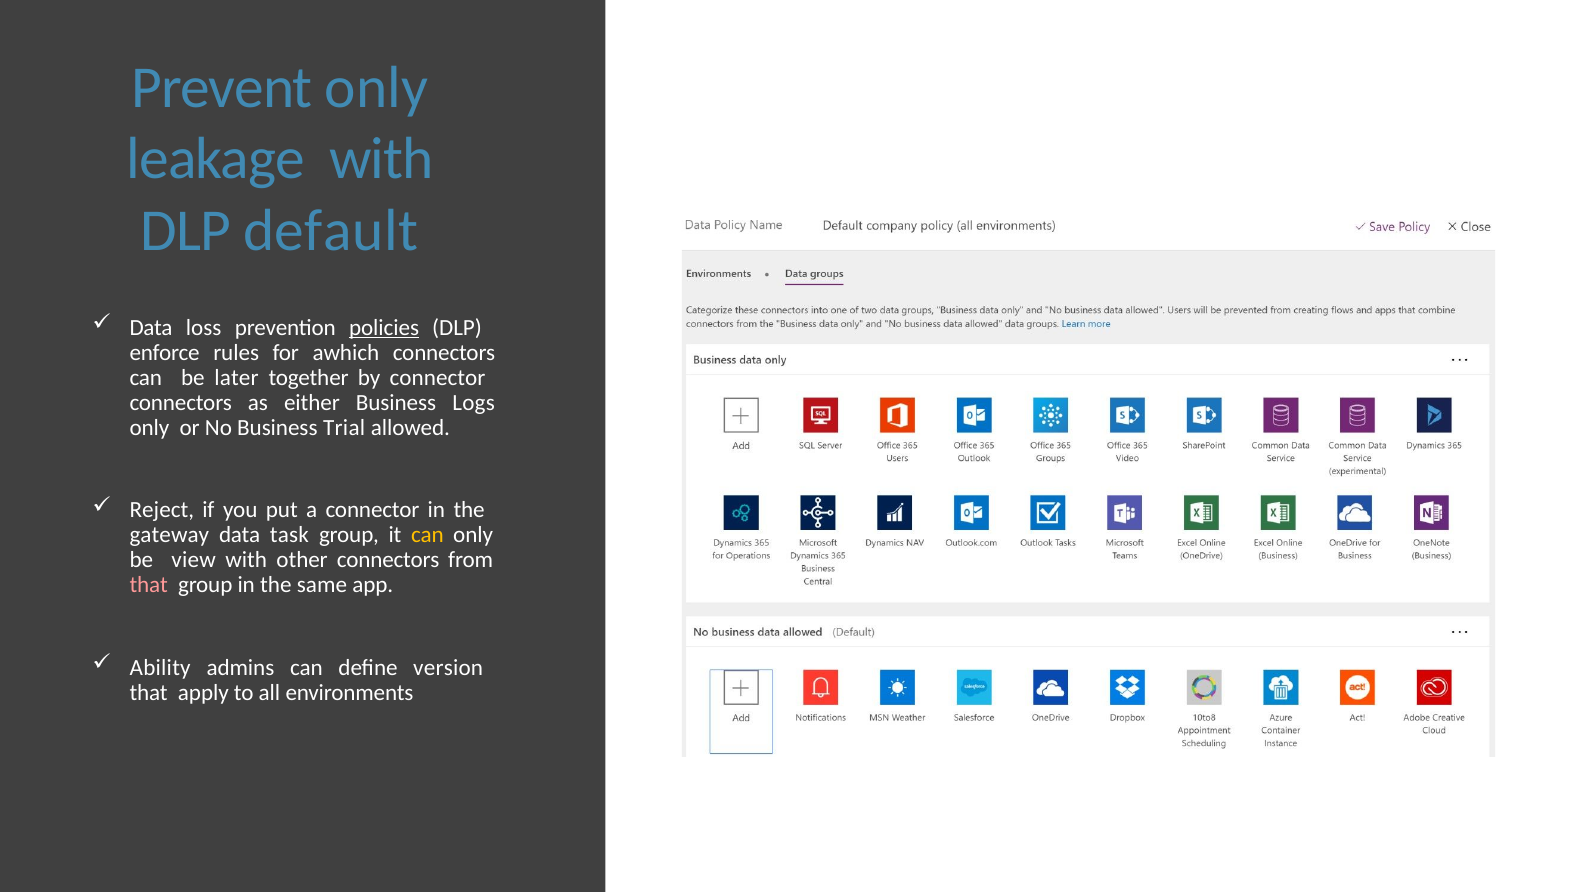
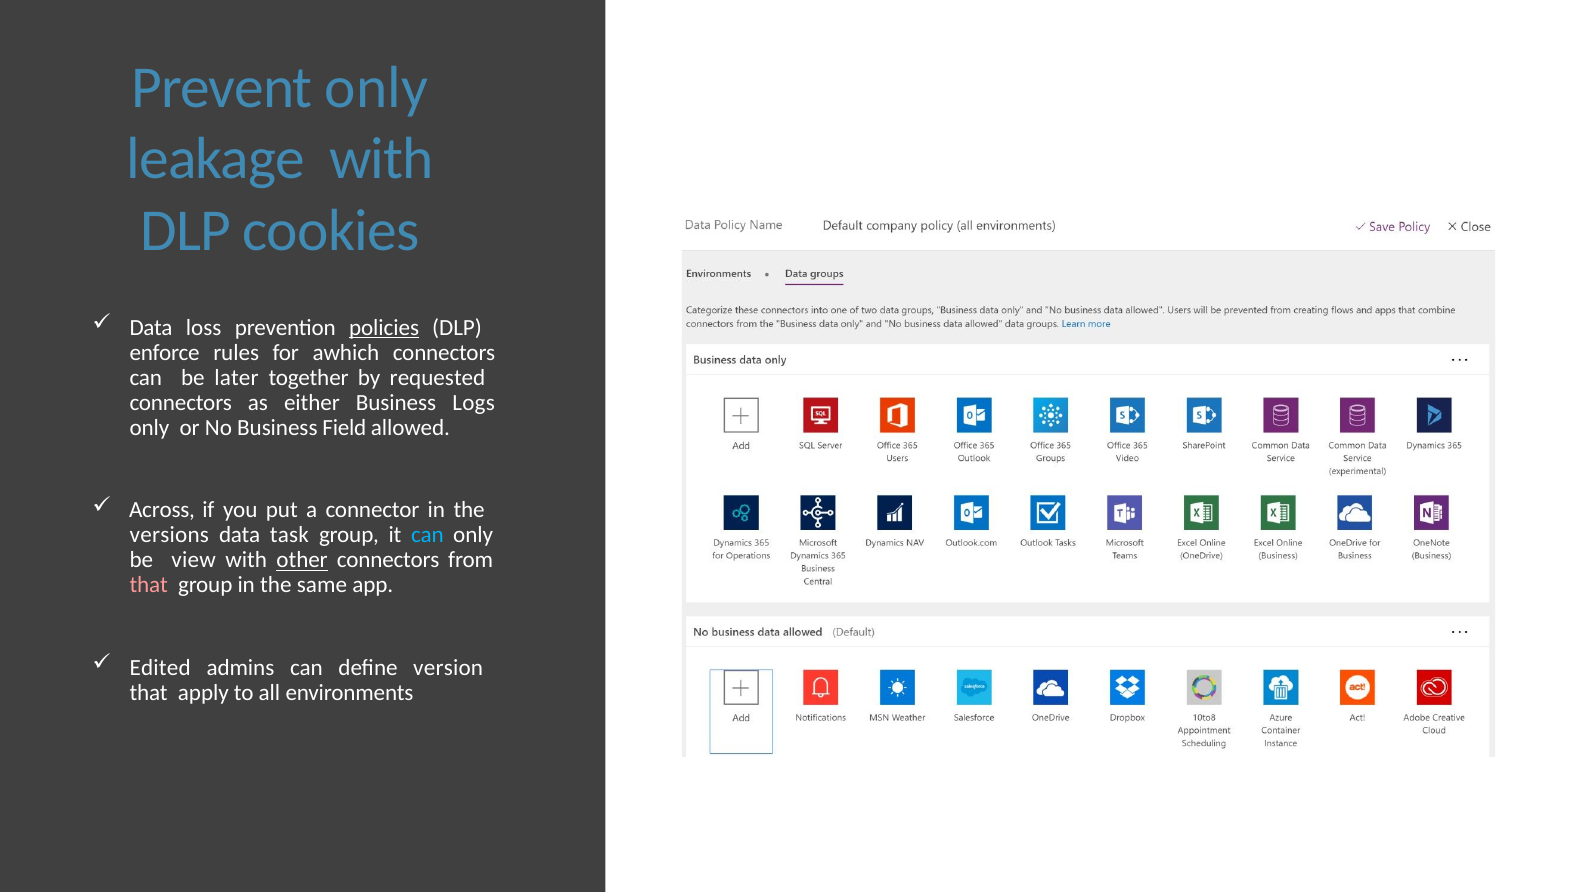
default: default -> cookies
by connector: connector -> requested
Trial: Trial -> Field
Reject: Reject -> Across
gateway: gateway -> versions
can at (427, 535) colour: yellow -> light blue
other underline: none -> present
Ability: Ability -> Edited
